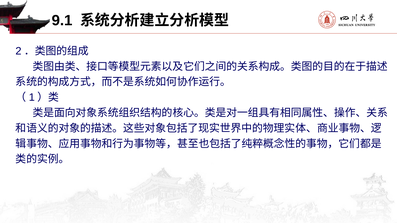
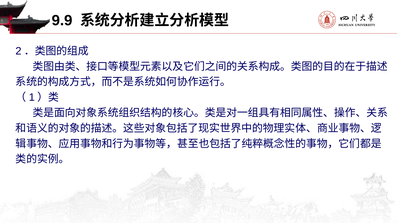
9.1: 9.1 -> 9.9
